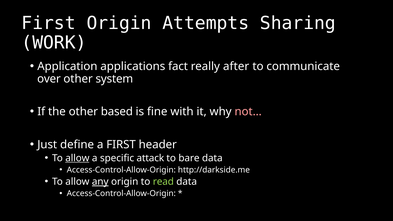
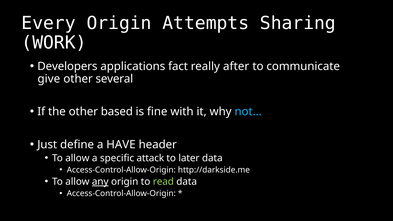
First at (49, 23): First -> Every
Application: Application -> Developers
over: over -> give
system: system -> several
not… colour: pink -> light blue
a FIRST: FIRST -> HAVE
allow at (77, 158) underline: present -> none
bare: bare -> later
